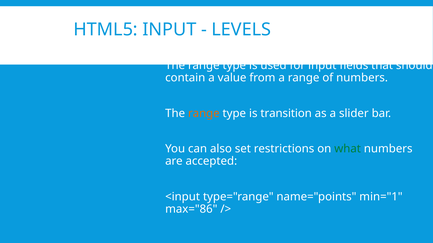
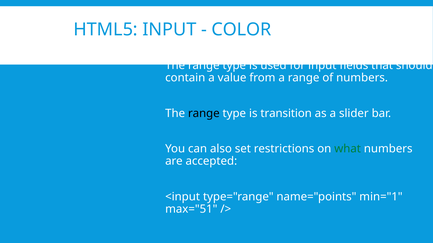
LEVELS: LEVELS -> COLOR
range at (204, 114) colour: orange -> black
max="86: max="86 -> max="51
